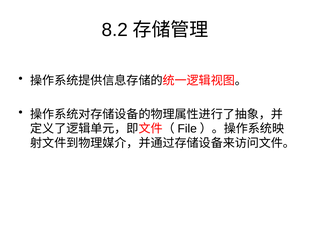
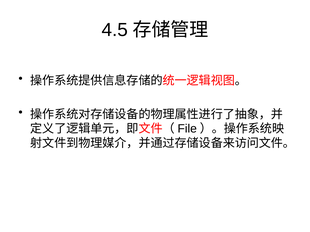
8.2: 8.2 -> 4.5
